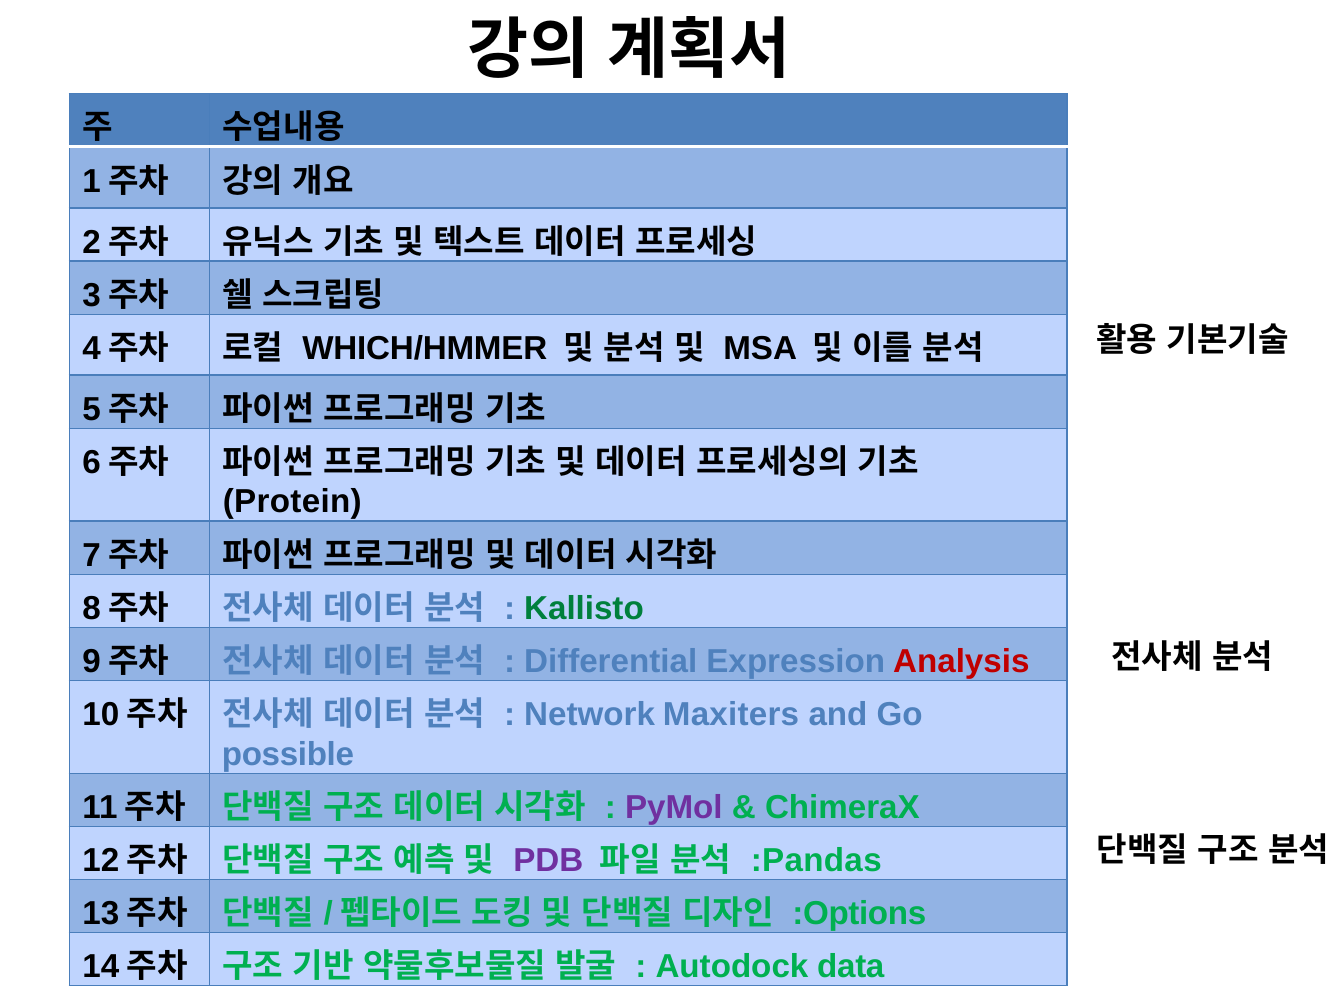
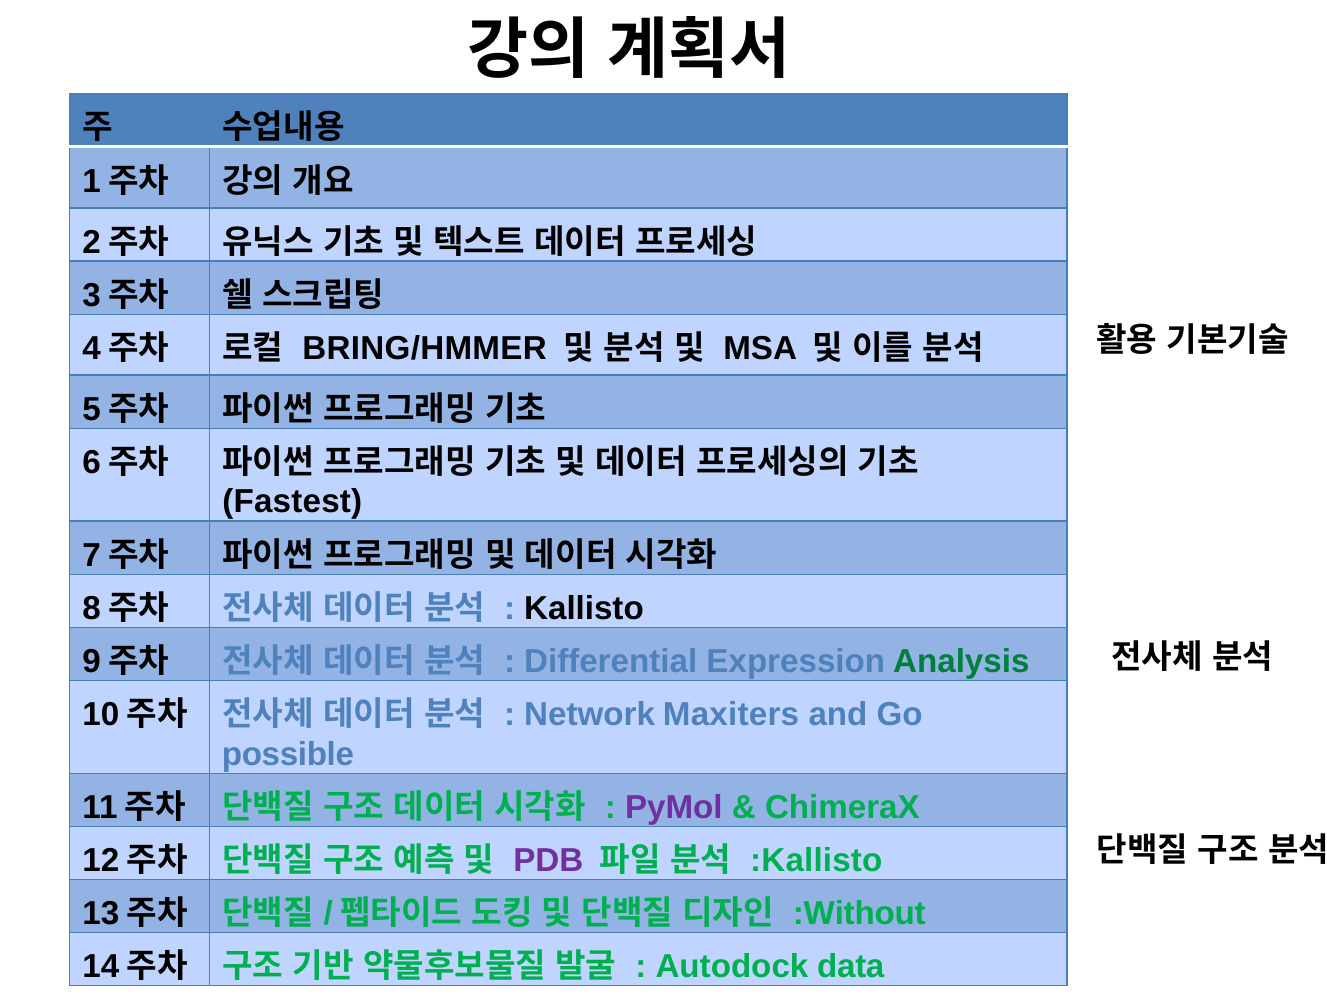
WHICH/HMMER: WHICH/HMMER -> BRING/HMMER
Protein: Protein -> Fastest
Kallisto colour: green -> black
Analysis colour: red -> green
:Pandas: :Pandas -> :Kallisto
:Options: :Options -> :Without
